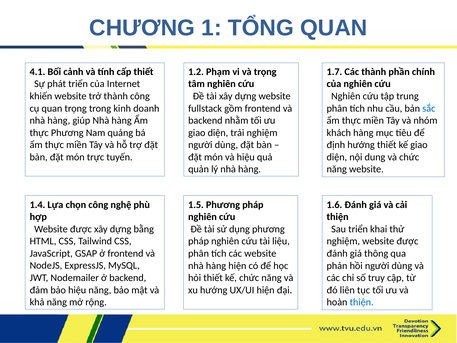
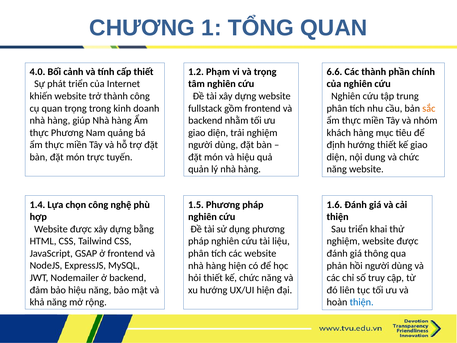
4.1: 4.1 -> 4.0
1.7: 1.7 -> 6.6
sắc colour: blue -> orange
